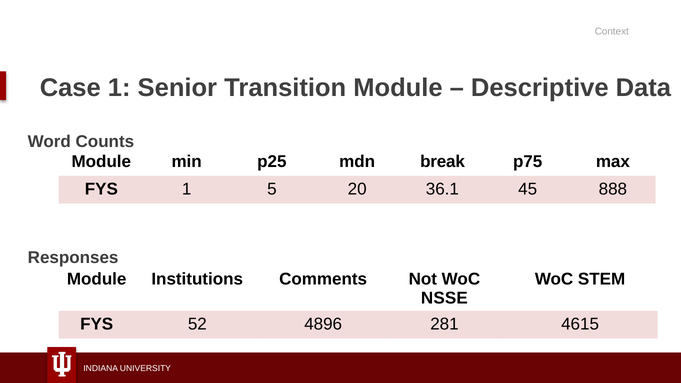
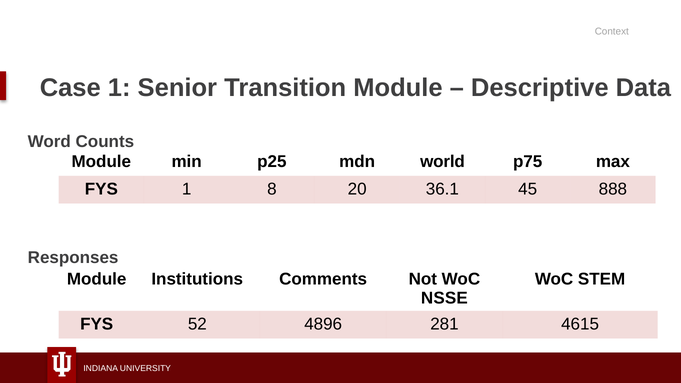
break: break -> world
5: 5 -> 8
